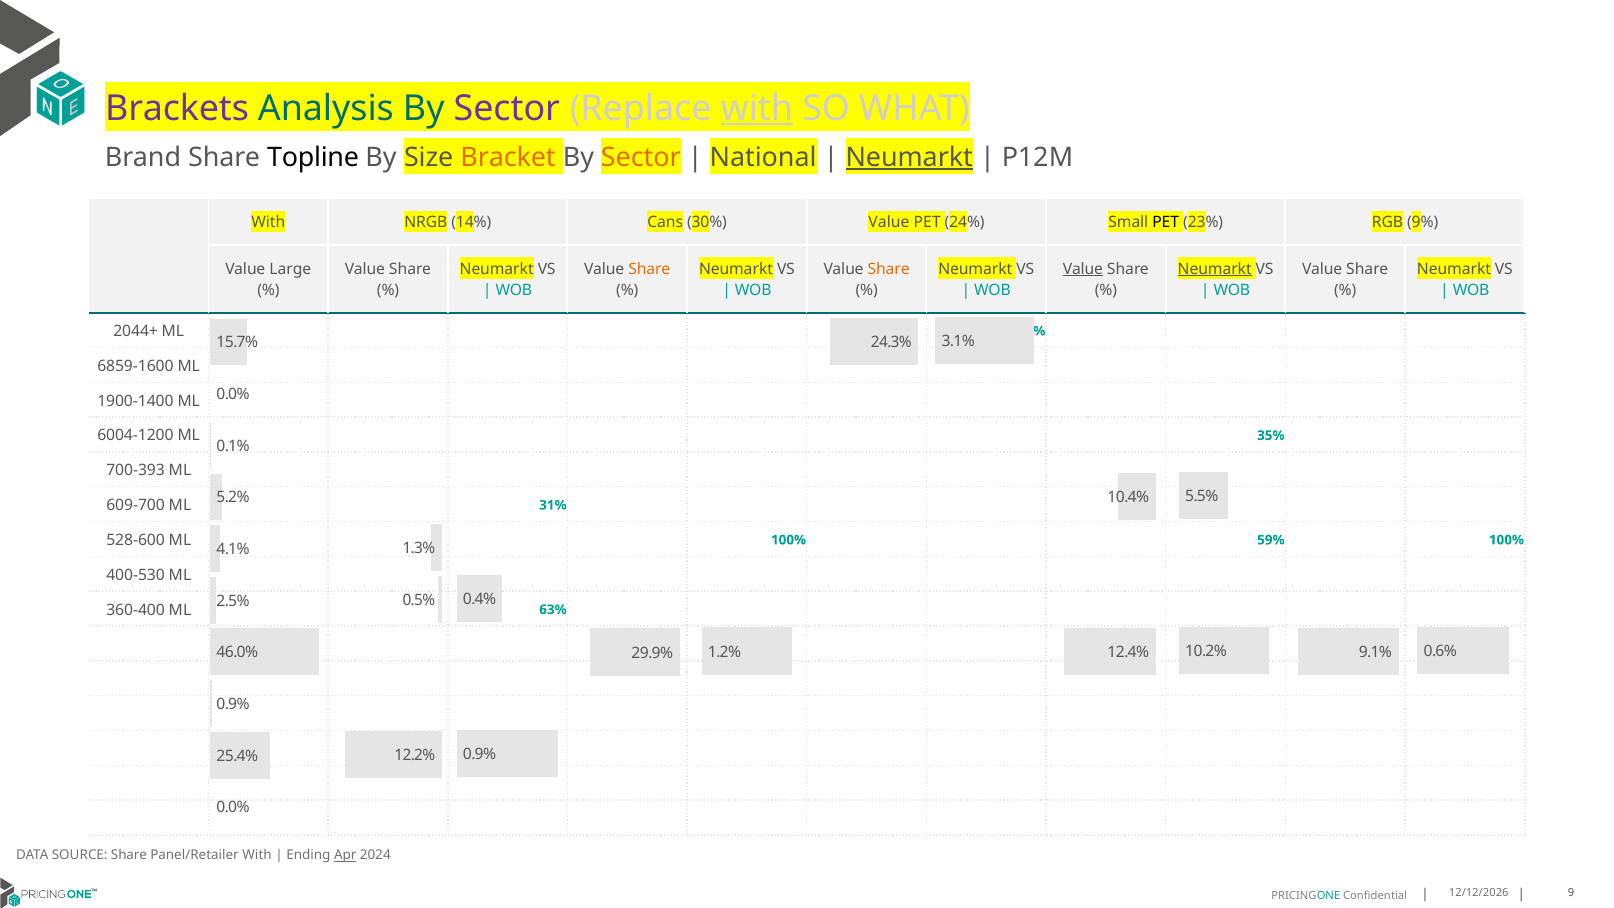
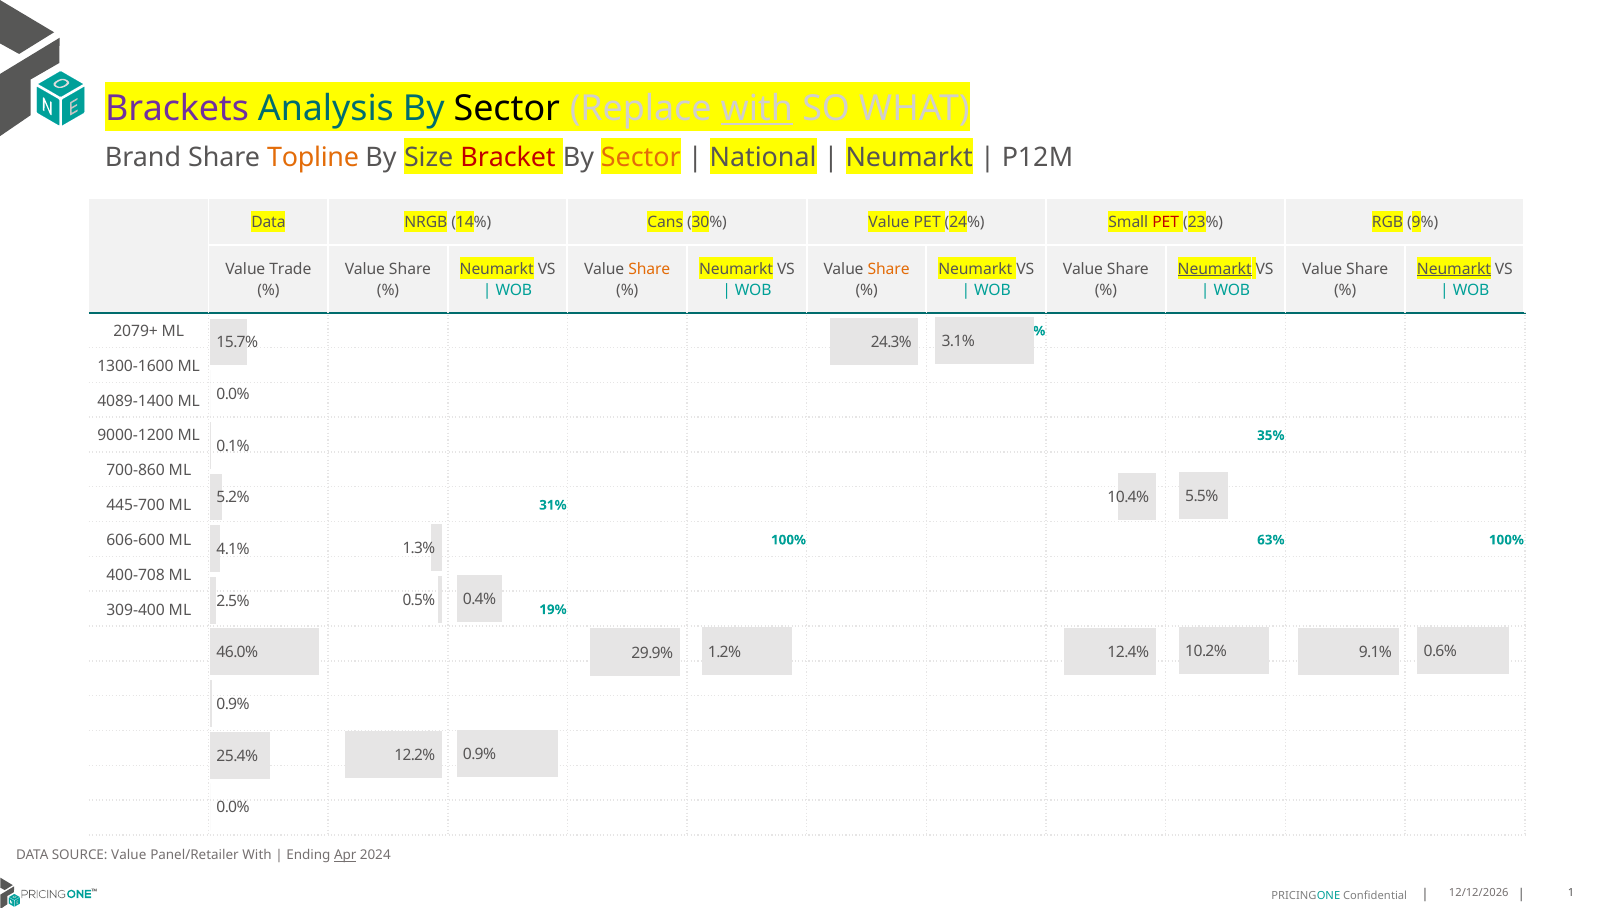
Sector at (507, 108) colour: purple -> black
Topline colour: black -> orange
Bracket colour: orange -> red
Neumarkt at (909, 157) underline: present -> none
With at (268, 222): With -> Data
PET at (1166, 222) colour: black -> red
Large: Large -> Trade
Value at (1083, 269) underline: present -> none
Neumarkt at (1454, 269) underline: none -> present
2044+: 2044+ -> 2079+
6859-1600: 6859-1600 -> 1300-1600
1900-1400: 1900-1400 -> 4089-1400
6004-1200: 6004-1200 -> 9000-1200
700-393: 700-393 -> 700-860
609-700: 609-700 -> 445-700
528-600: 528-600 -> 606-600
59%: 59% -> 63%
400-530: 400-530 -> 400-708
360-400: 360-400 -> 309-400
63%: 63% -> 19%
SOURCE Share: Share -> Value
9: 9 -> 1
